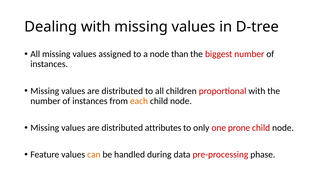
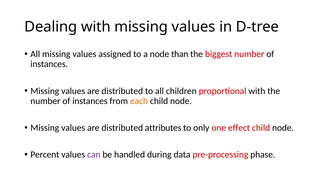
prone: prone -> effect
Feature: Feature -> Percent
can colour: orange -> purple
